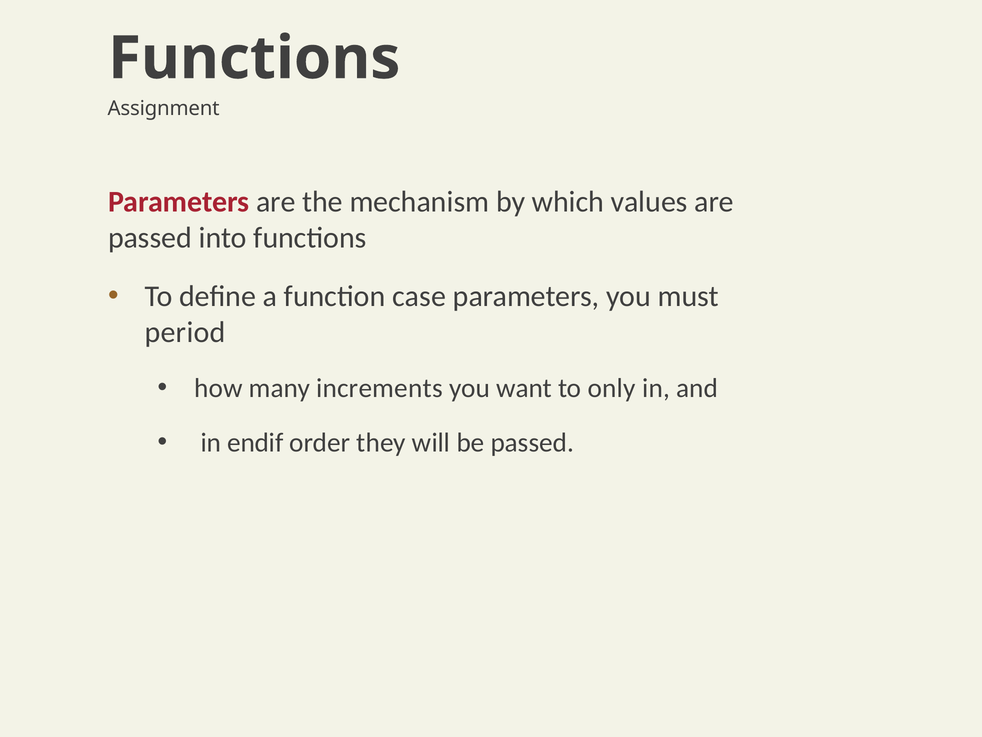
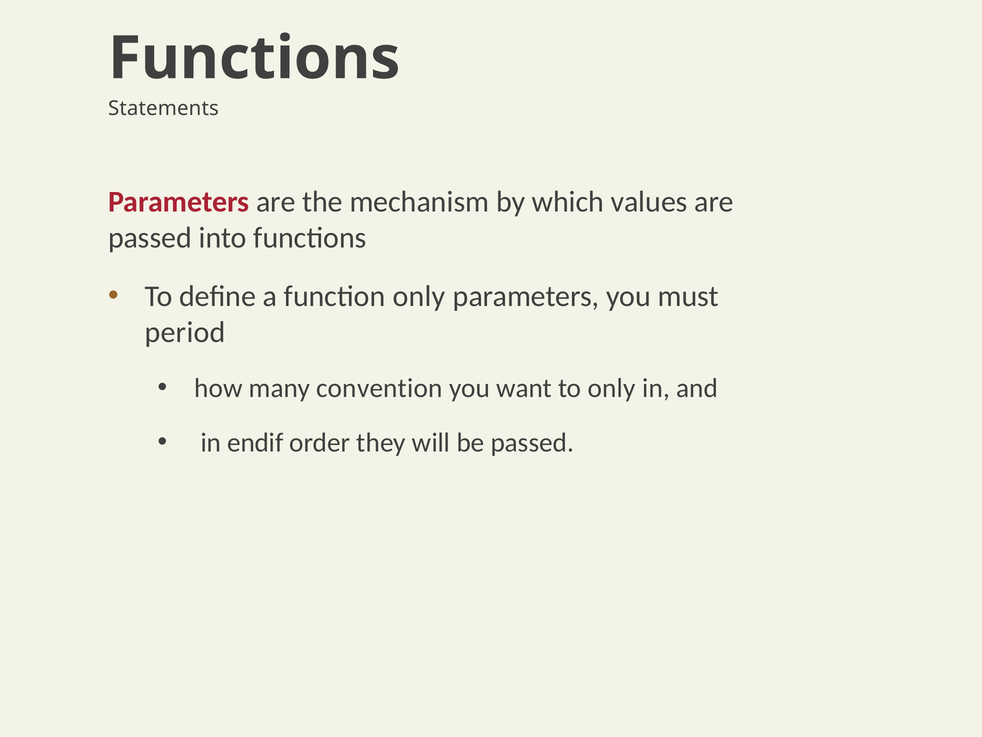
Assignment: Assignment -> Statements
function case: case -> only
increments: increments -> convention
